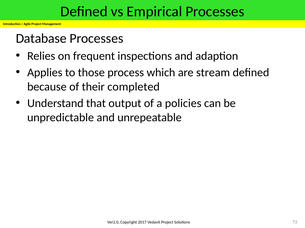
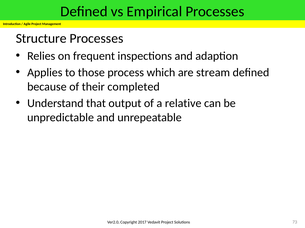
Database: Database -> Structure
policies: policies -> relative
